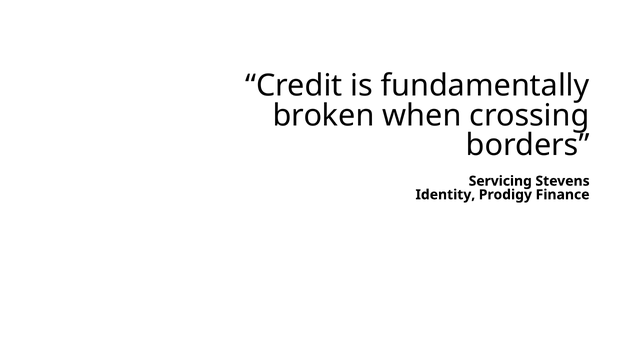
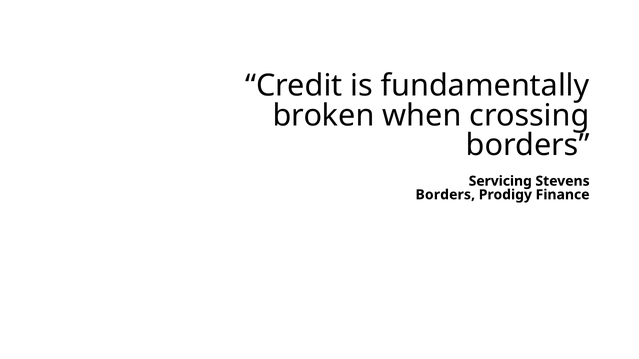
Identity at (445, 195): Identity -> Borders
